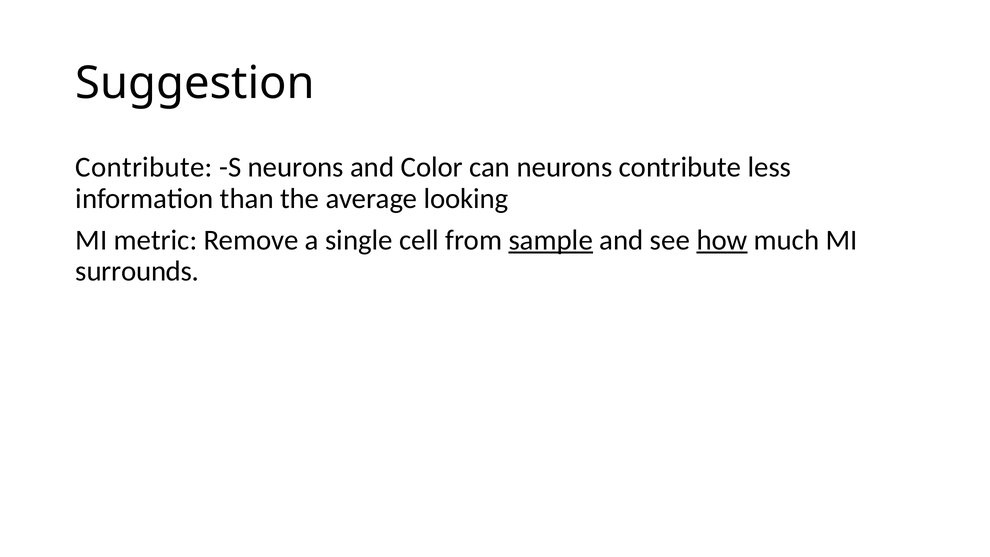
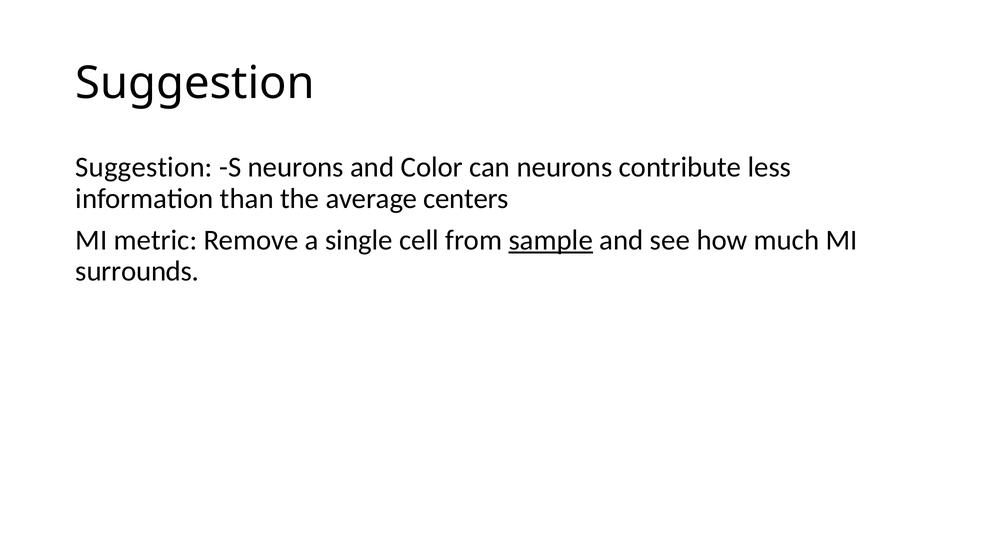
Contribute at (144, 167): Contribute -> Suggestion
looking: looking -> centers
how underline: present -> none
